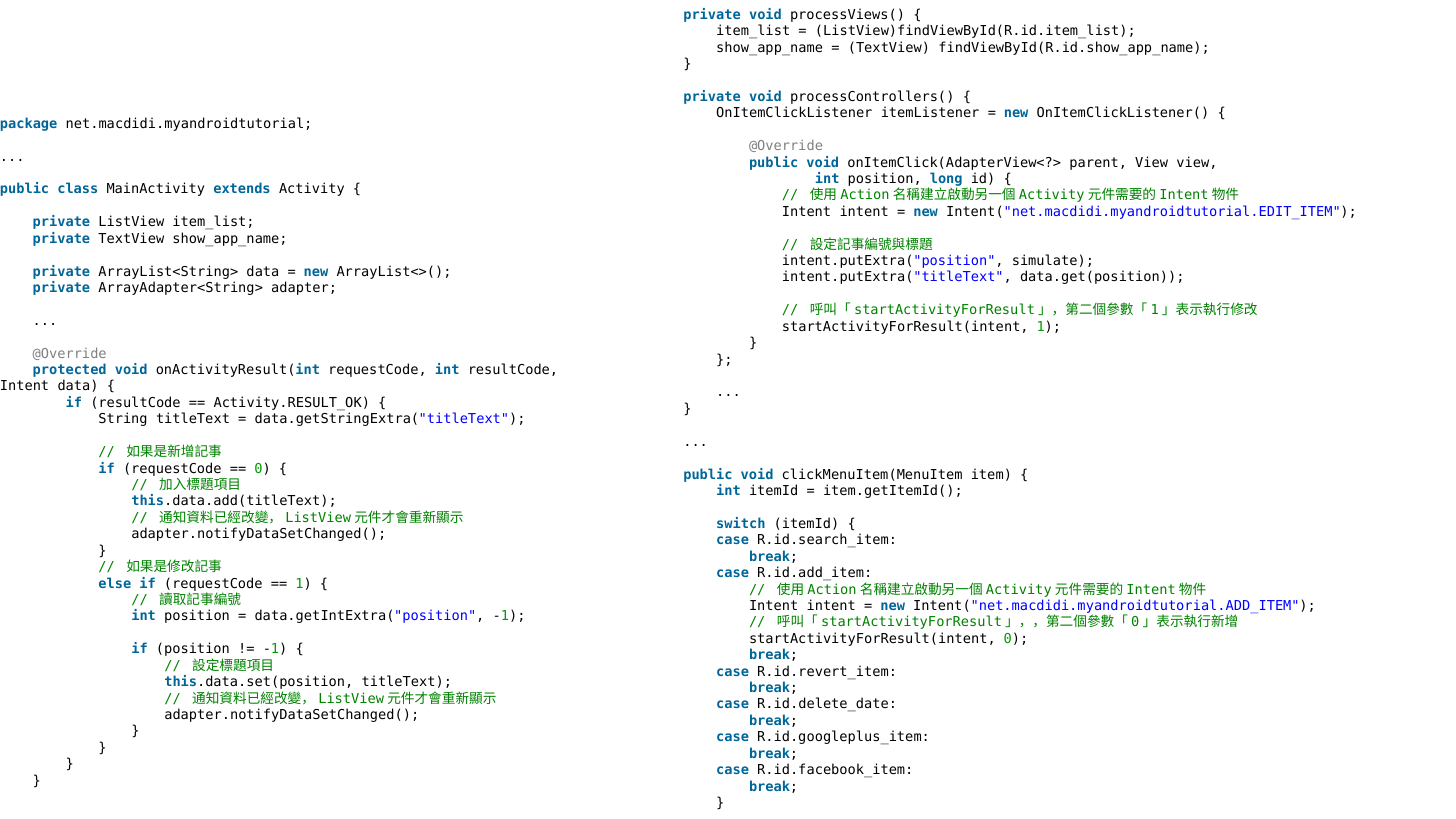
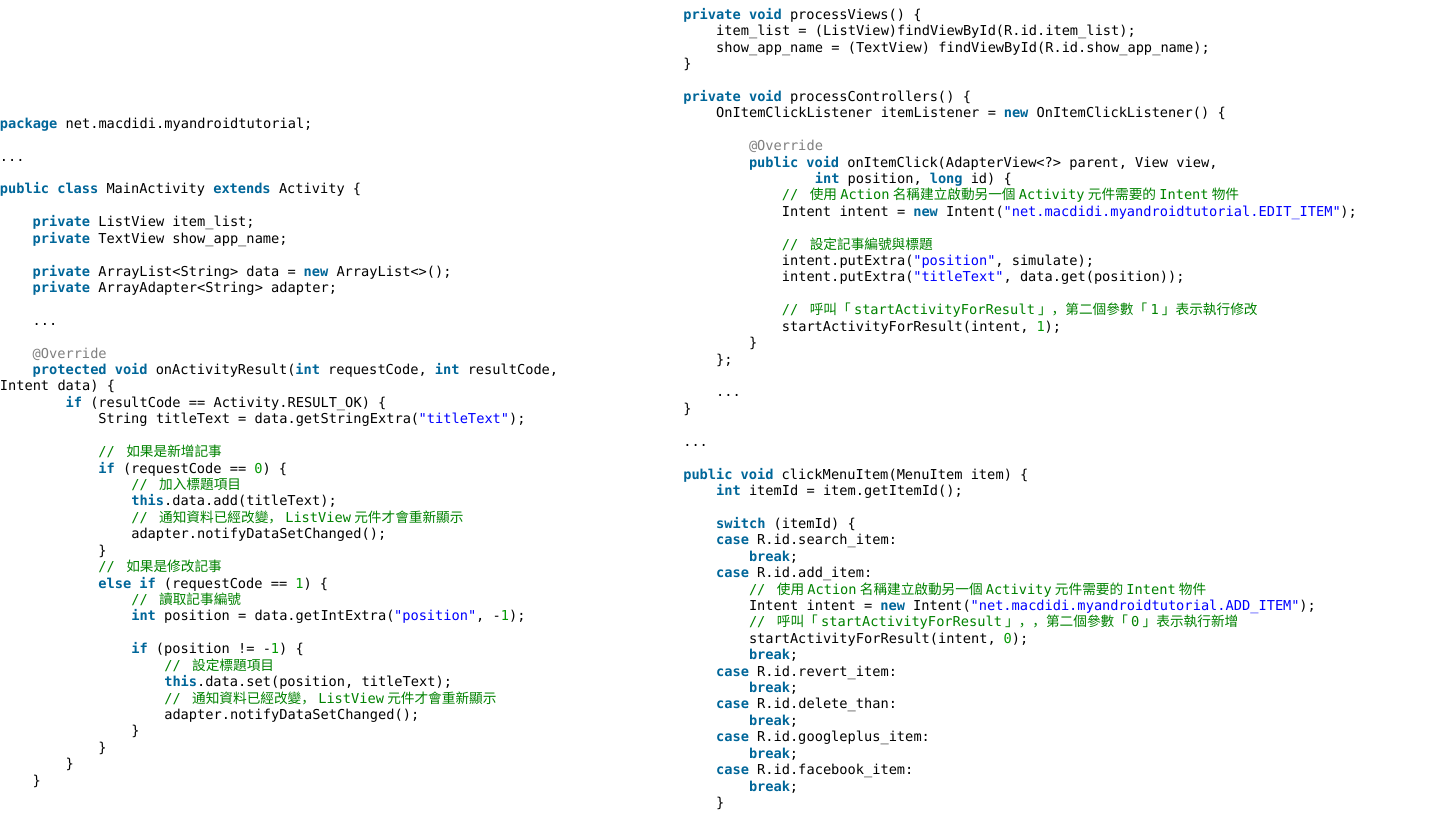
R.id.delete_date: R.id.delete_date -> R.id.delete_than
